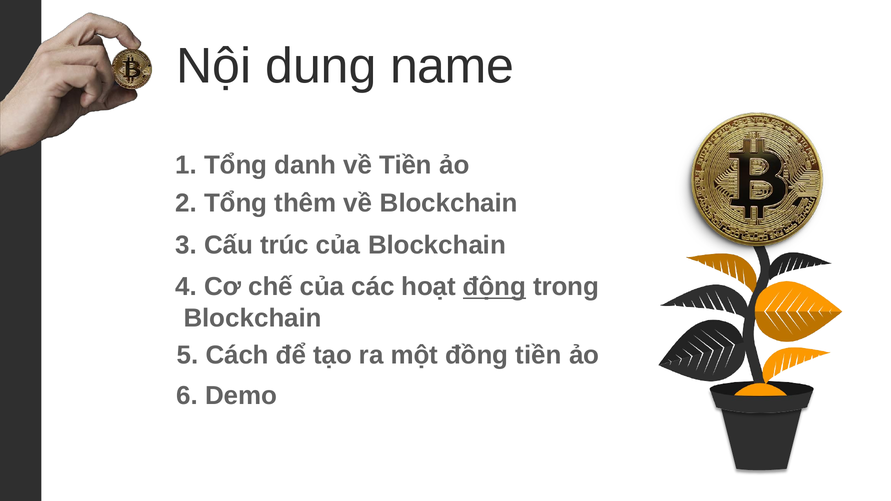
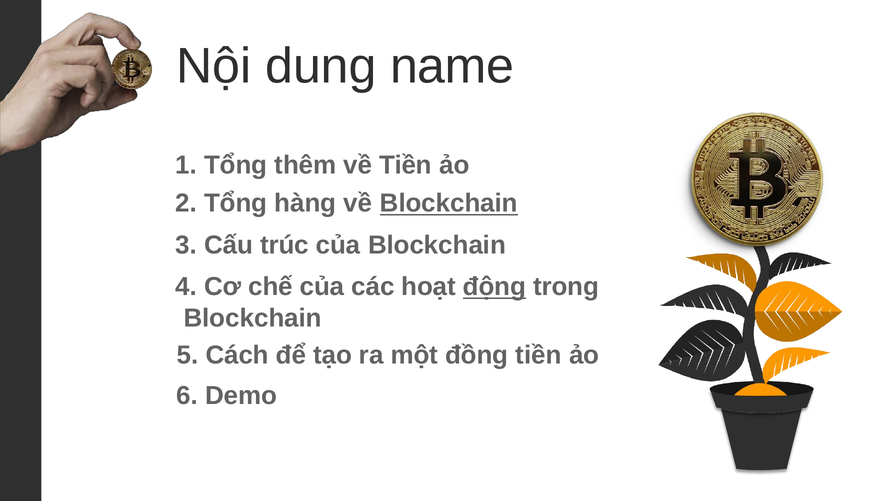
danh: danh -> thêm
thêm: thêm -> hàng
Blockchain at (449, 203) underline: none -> present
